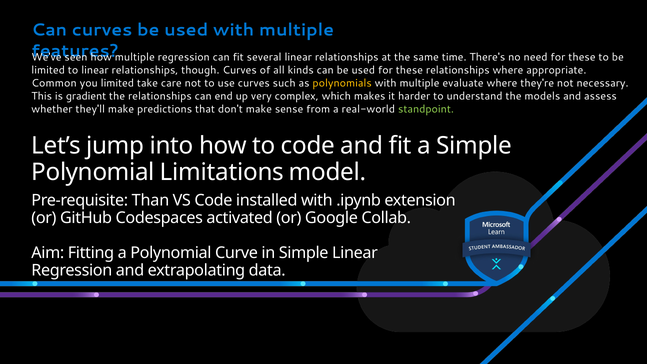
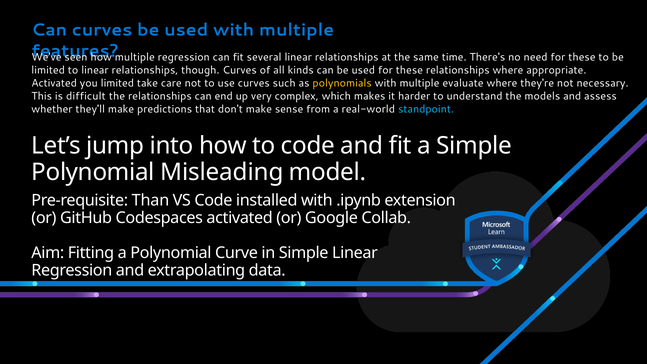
Common at (54, 83): Common -> Activated
gradient: gradient -> difficult
standpoint colour: light green -> light blue
Limitations: Limitations -> Misleading
